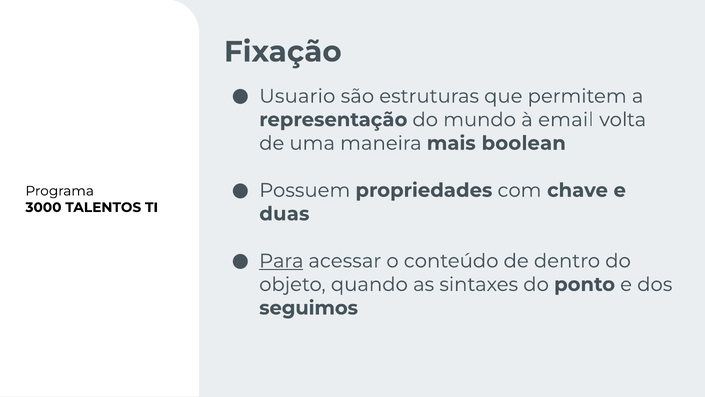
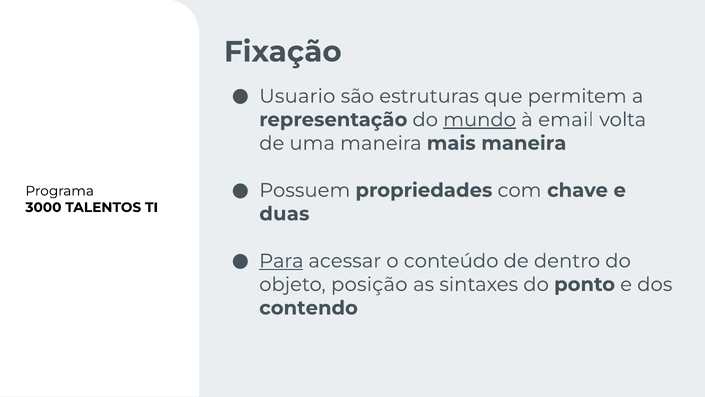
mundo underline: none -> present
mais boolean: boolean -> maneira
quando: quando -> posição
seguimos: seguimos -> contendo
